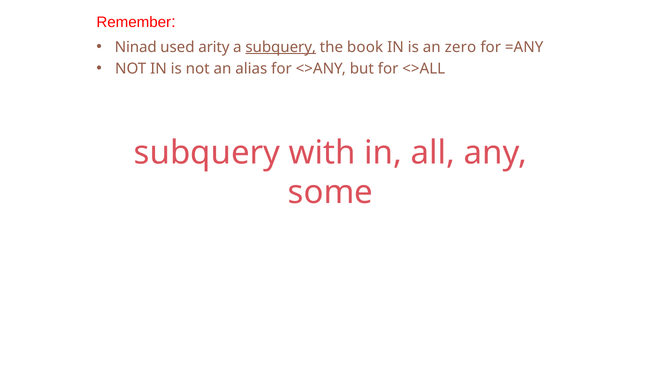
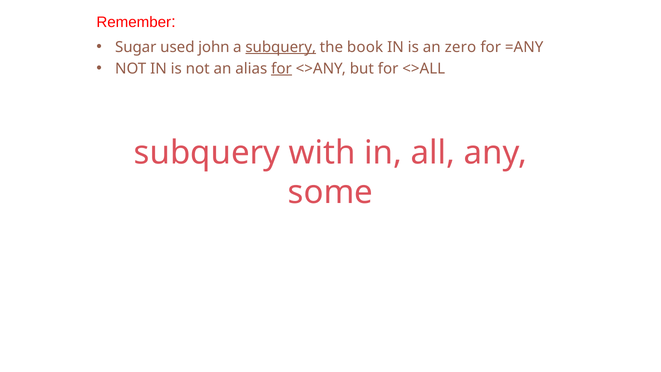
Ninad: Ninad -> Sugar
arity: arity -> john
for at (282, 69) underline: none -> present
